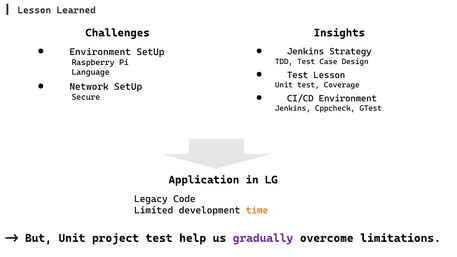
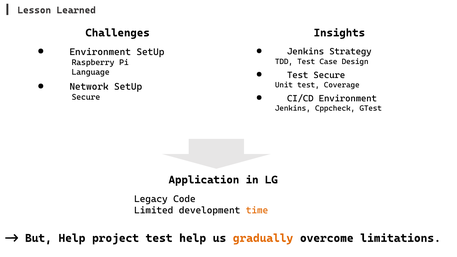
Test Lesson: Lesson -> Secure
But Unit: Unit -> Help
gradually colour: purple -> orange
